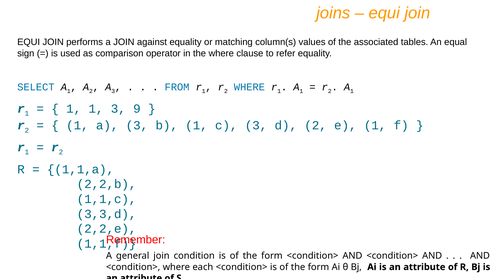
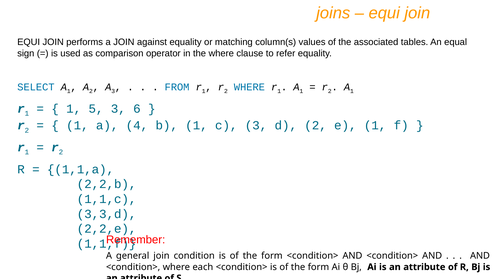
1 1: 1 -> 5
9: 9 -> 6
1 a 3: 3 -> 4
